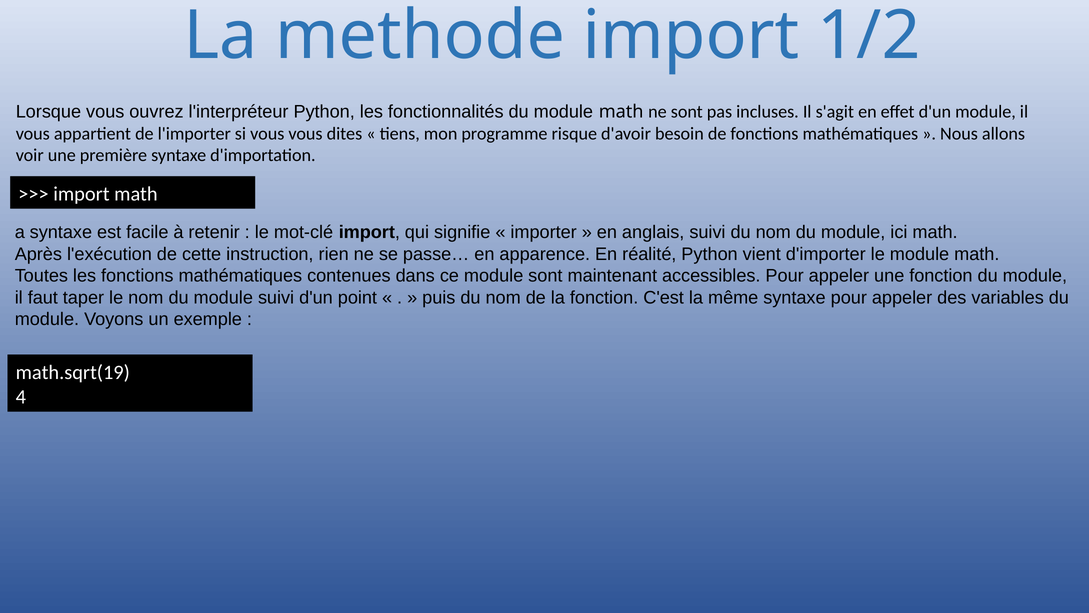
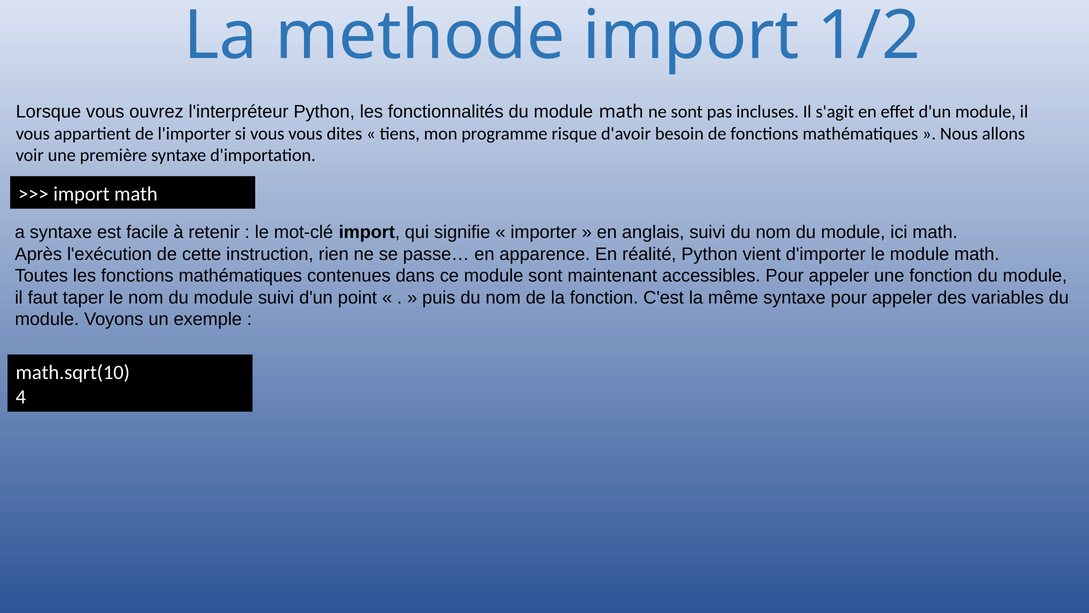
math.sqrt(19: math.sqrt(19 -> math.sqrt(10
